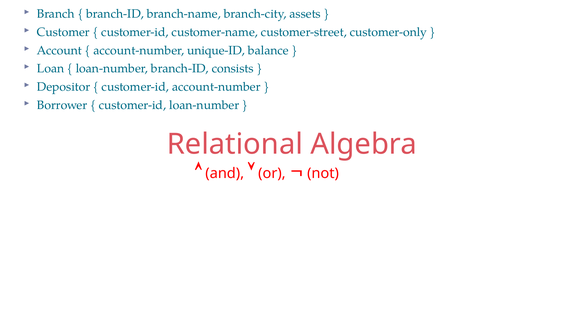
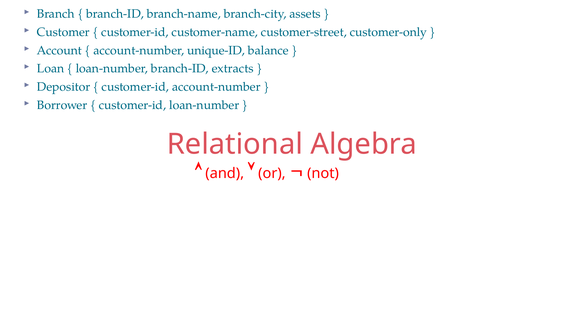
consists: consists -> extracts
